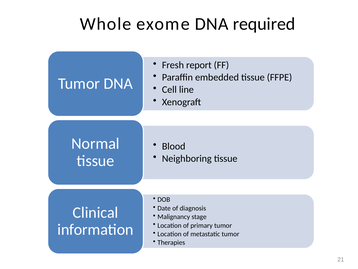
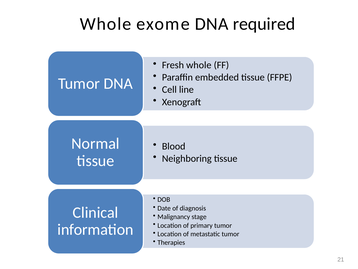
Fresh report: report -> whole
